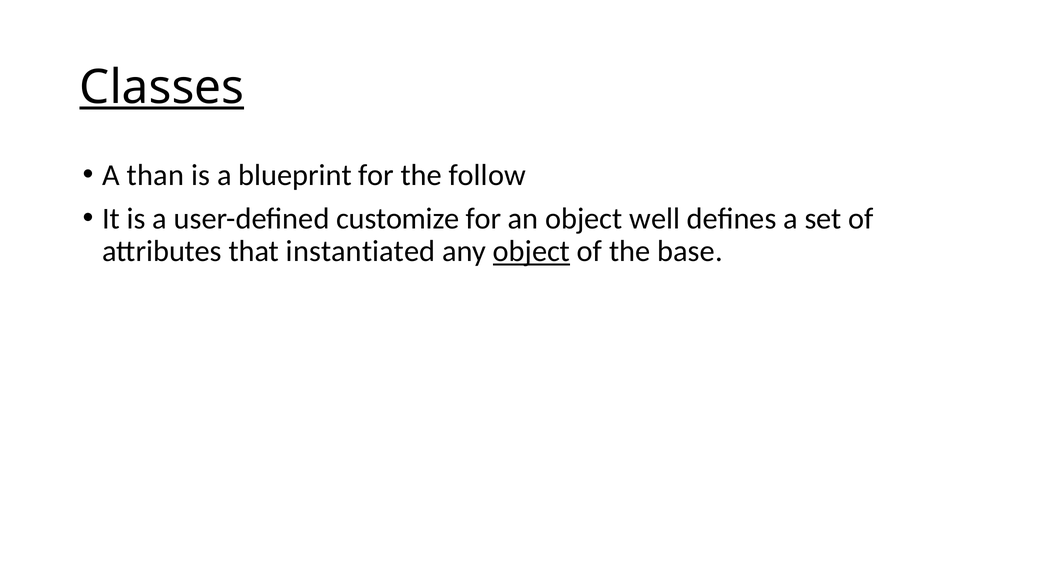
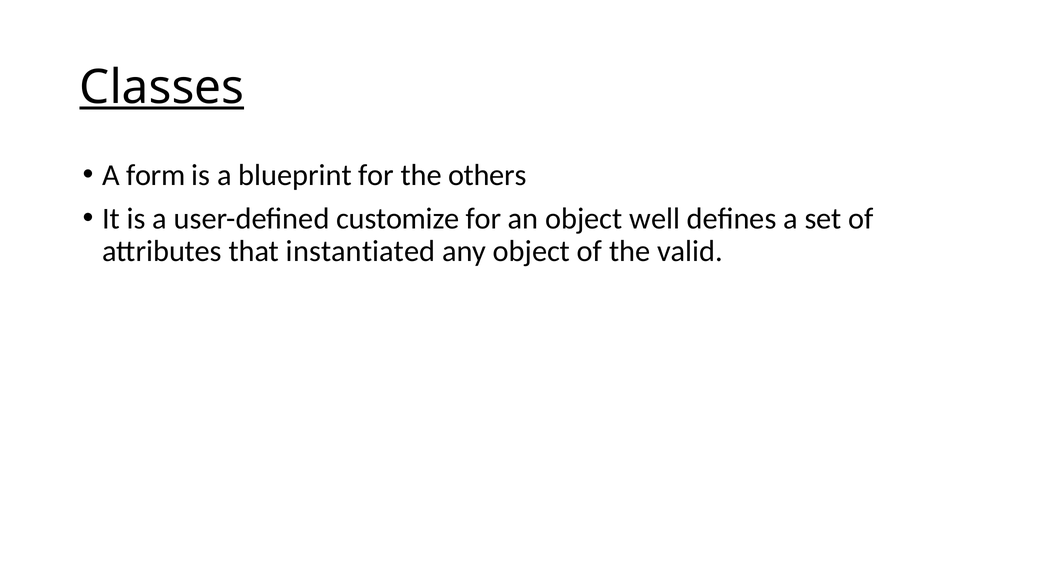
than: than -> form
follow: follow -> others
object at (531, 251) underline: present -> none
base: base -> valid
